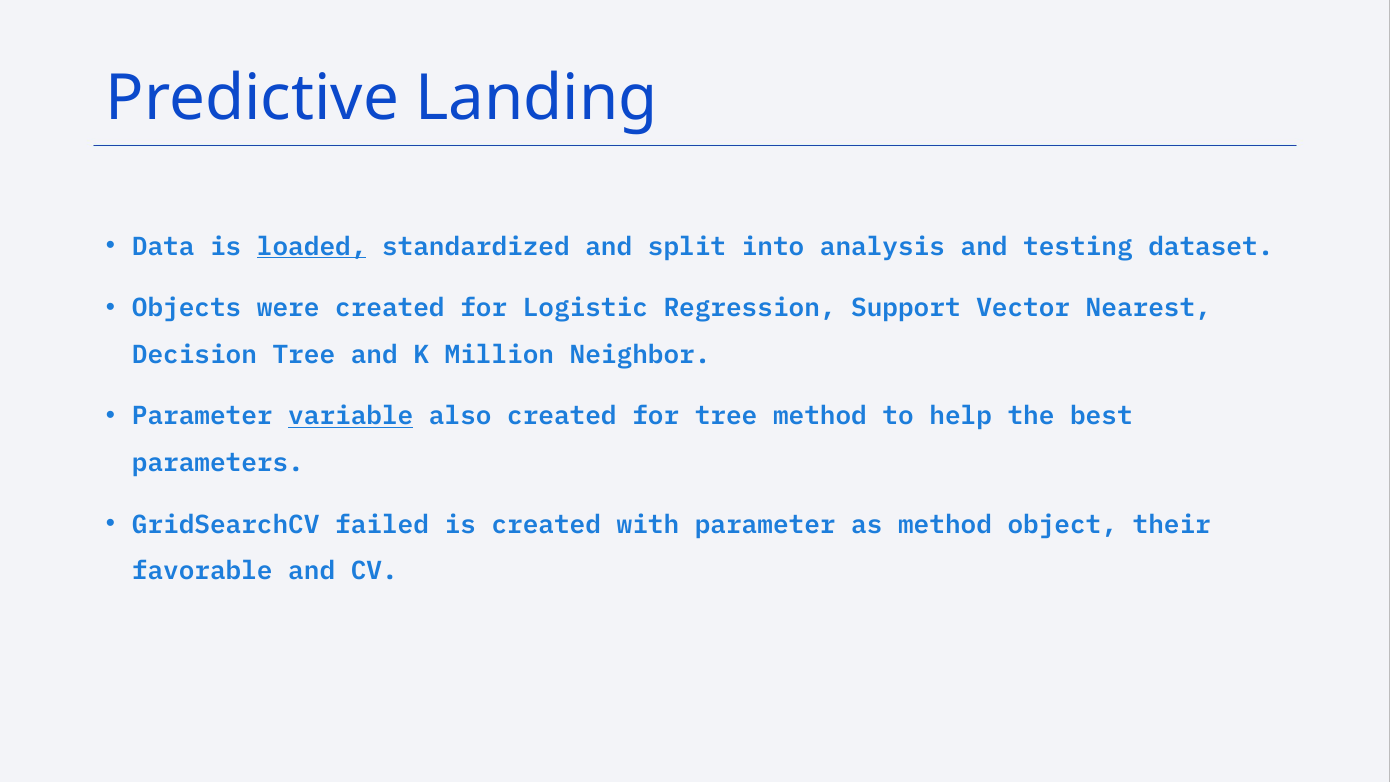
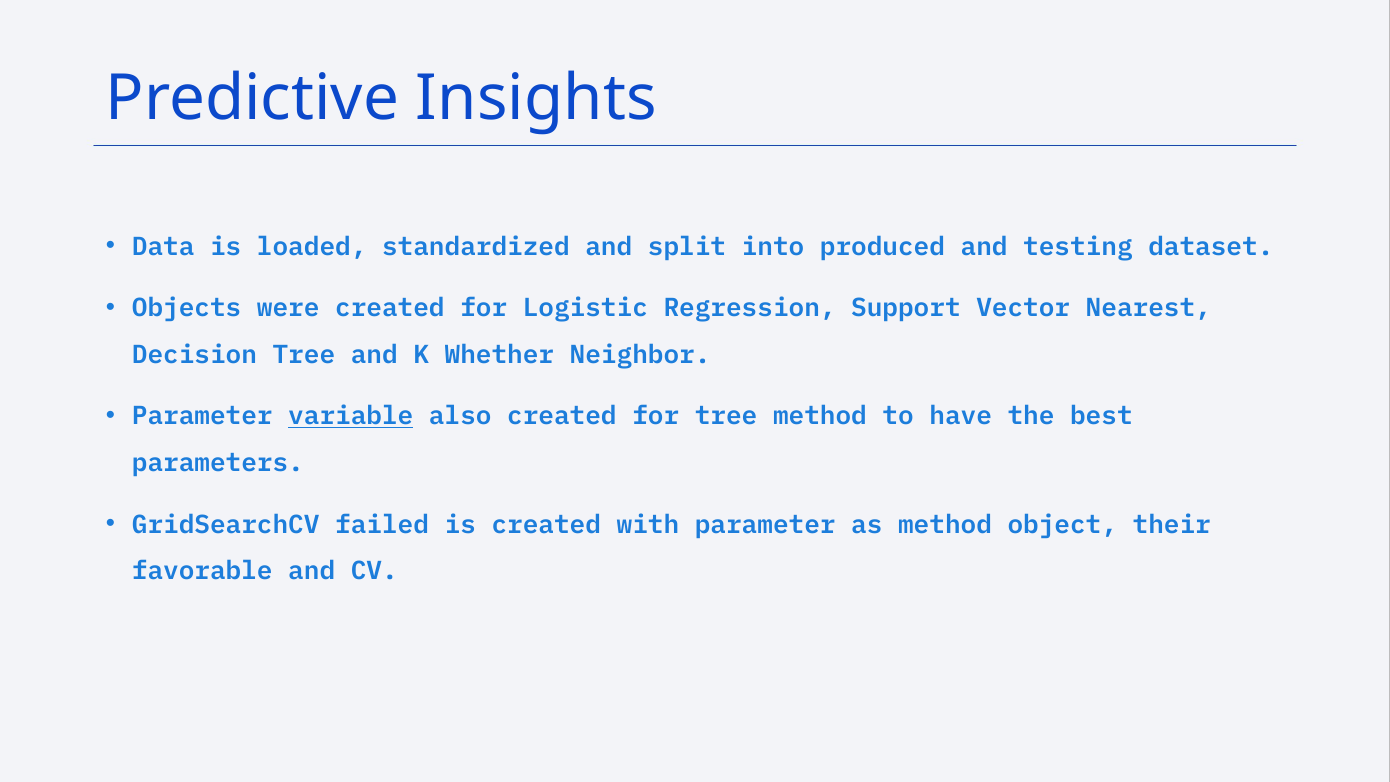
Landing: Landing -> Insights
loaded underline: present -> none
analysis: analysis -> produced
Million: Million -> Whether
help: help -> have
